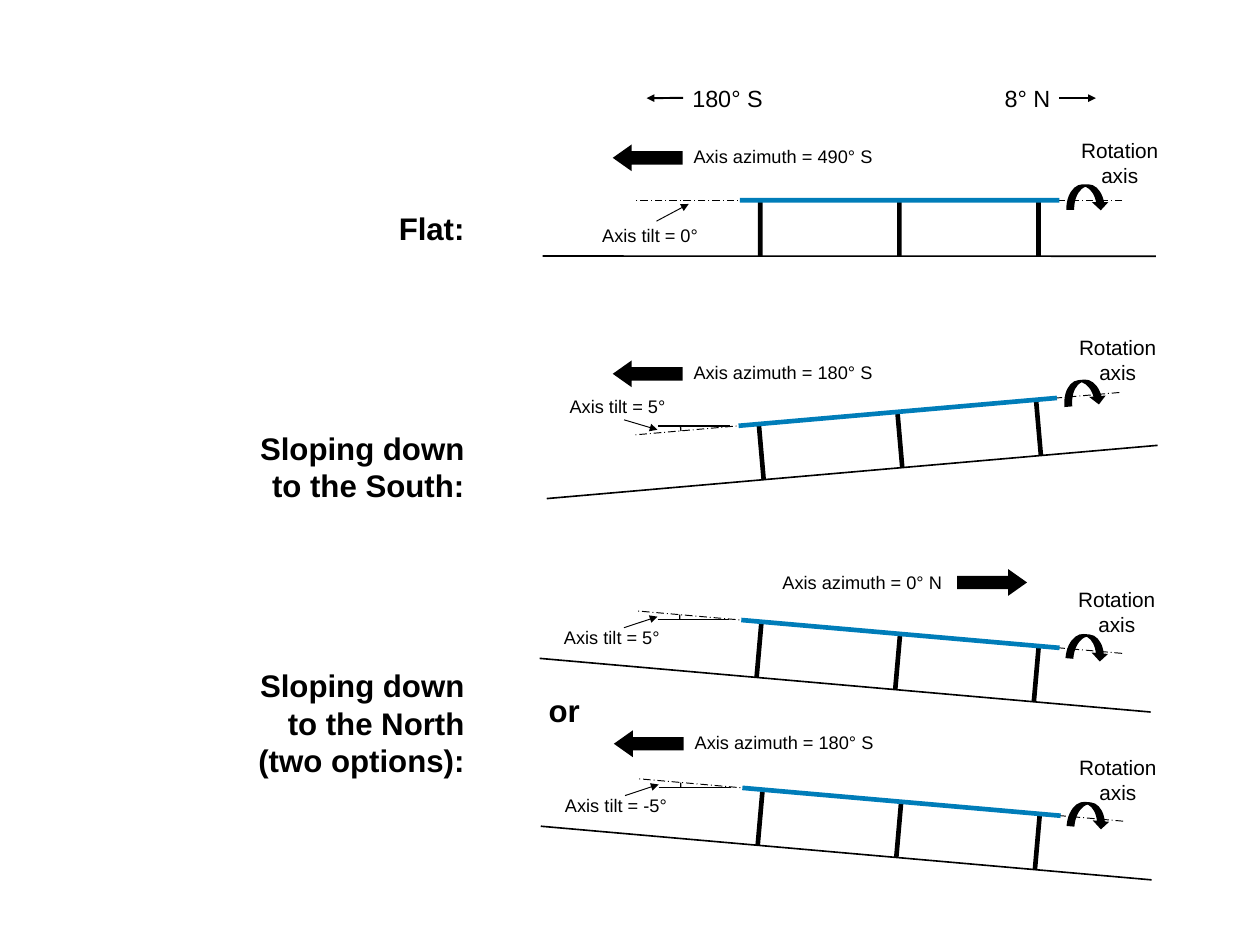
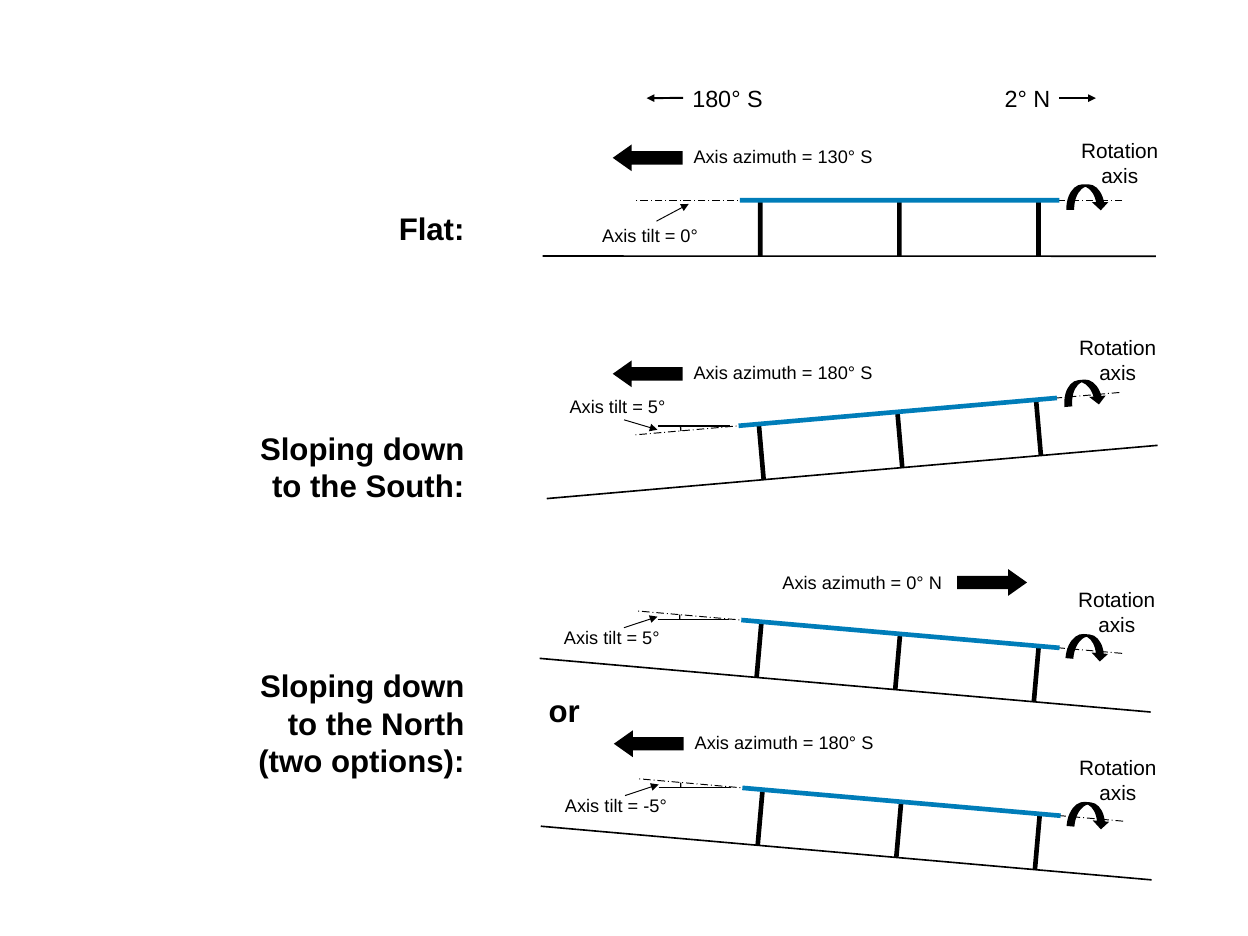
8°: 8° -> 2°
490°: 490° -> 130°
